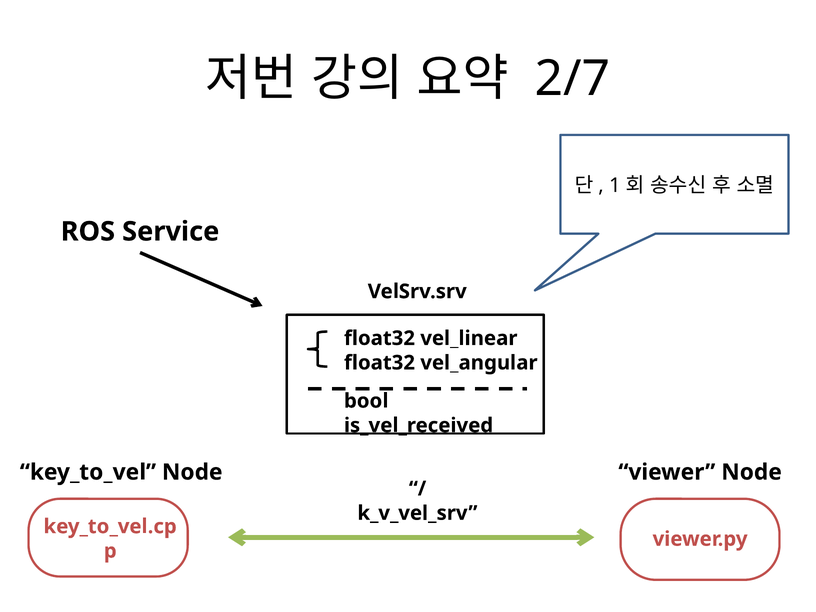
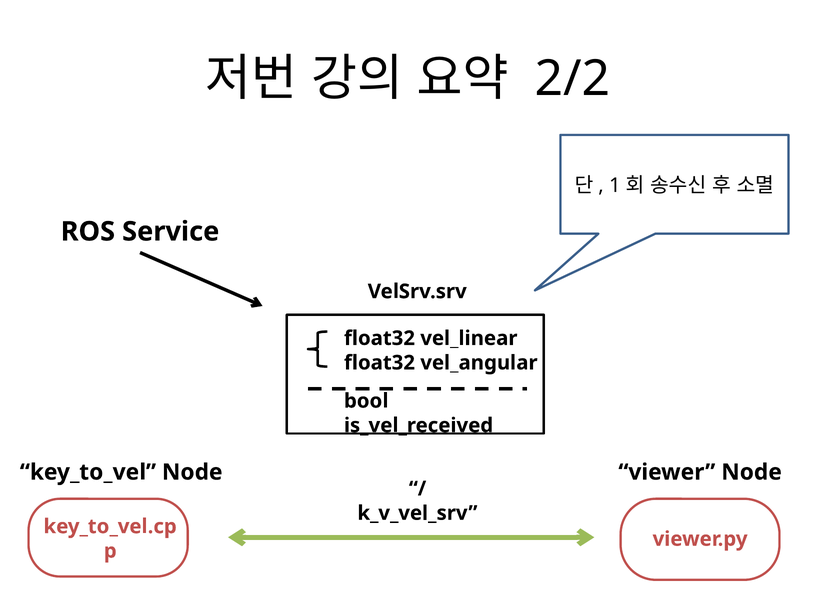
2/7: 2/7 -> 2/2
